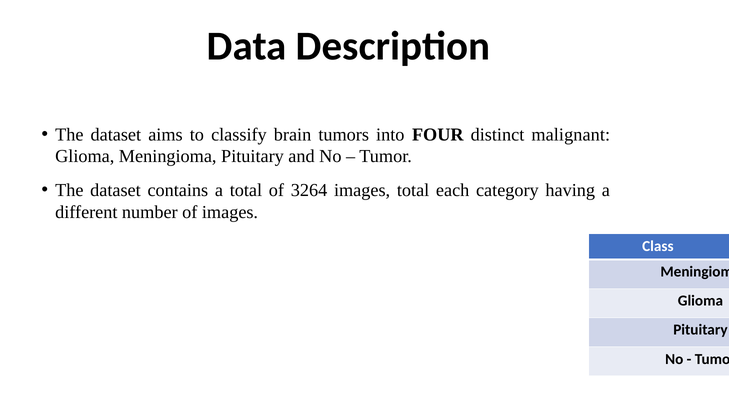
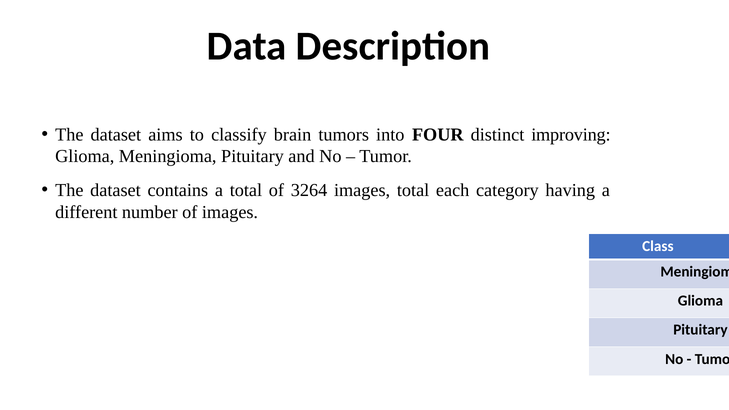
malignant: malignant -> improving
